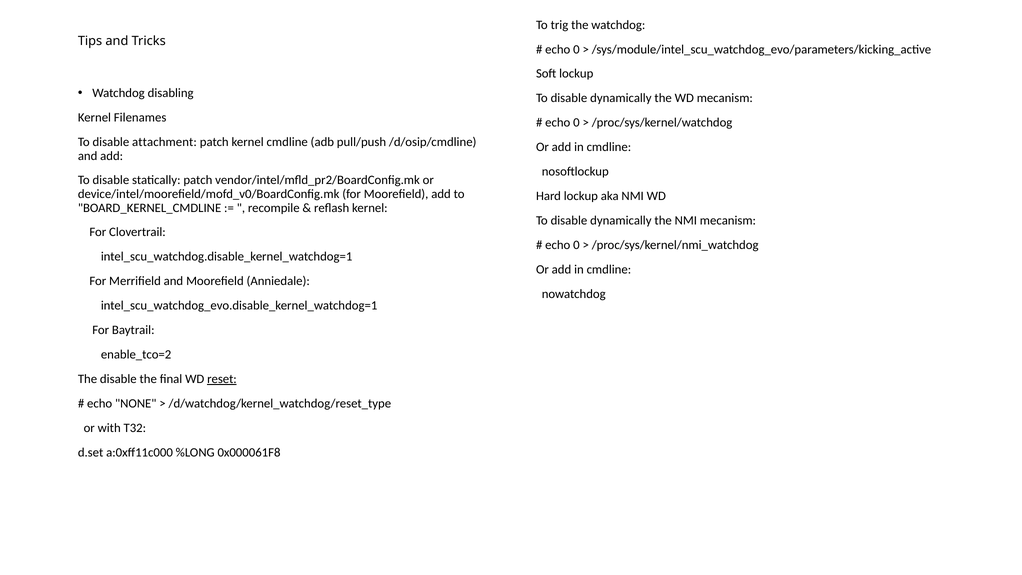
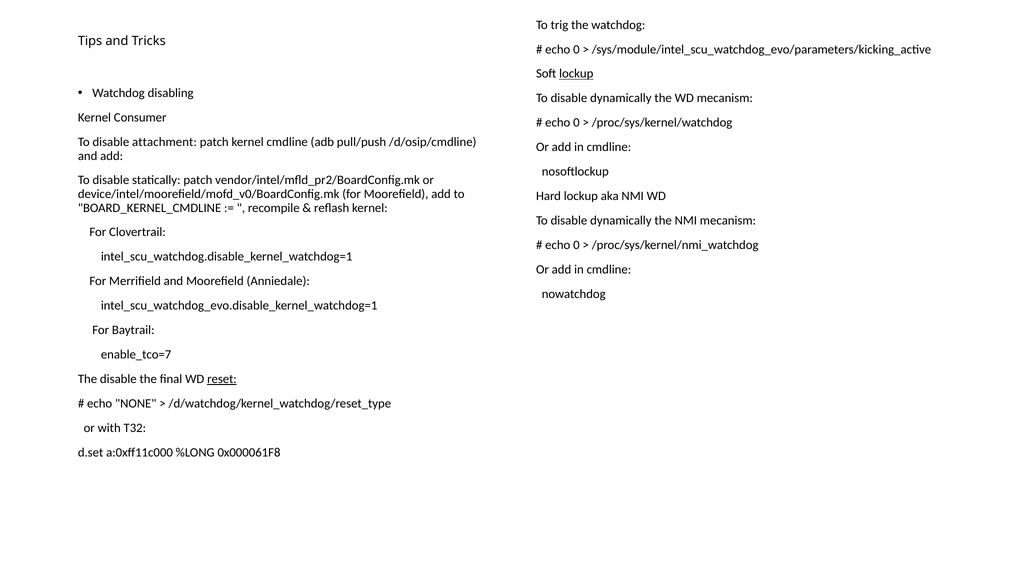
lockup at (576, 74) underline: none -> present
Filenames: Filenames -> Consumer
enable_tco=2: enable_tco=2 -> enable_tco=7
